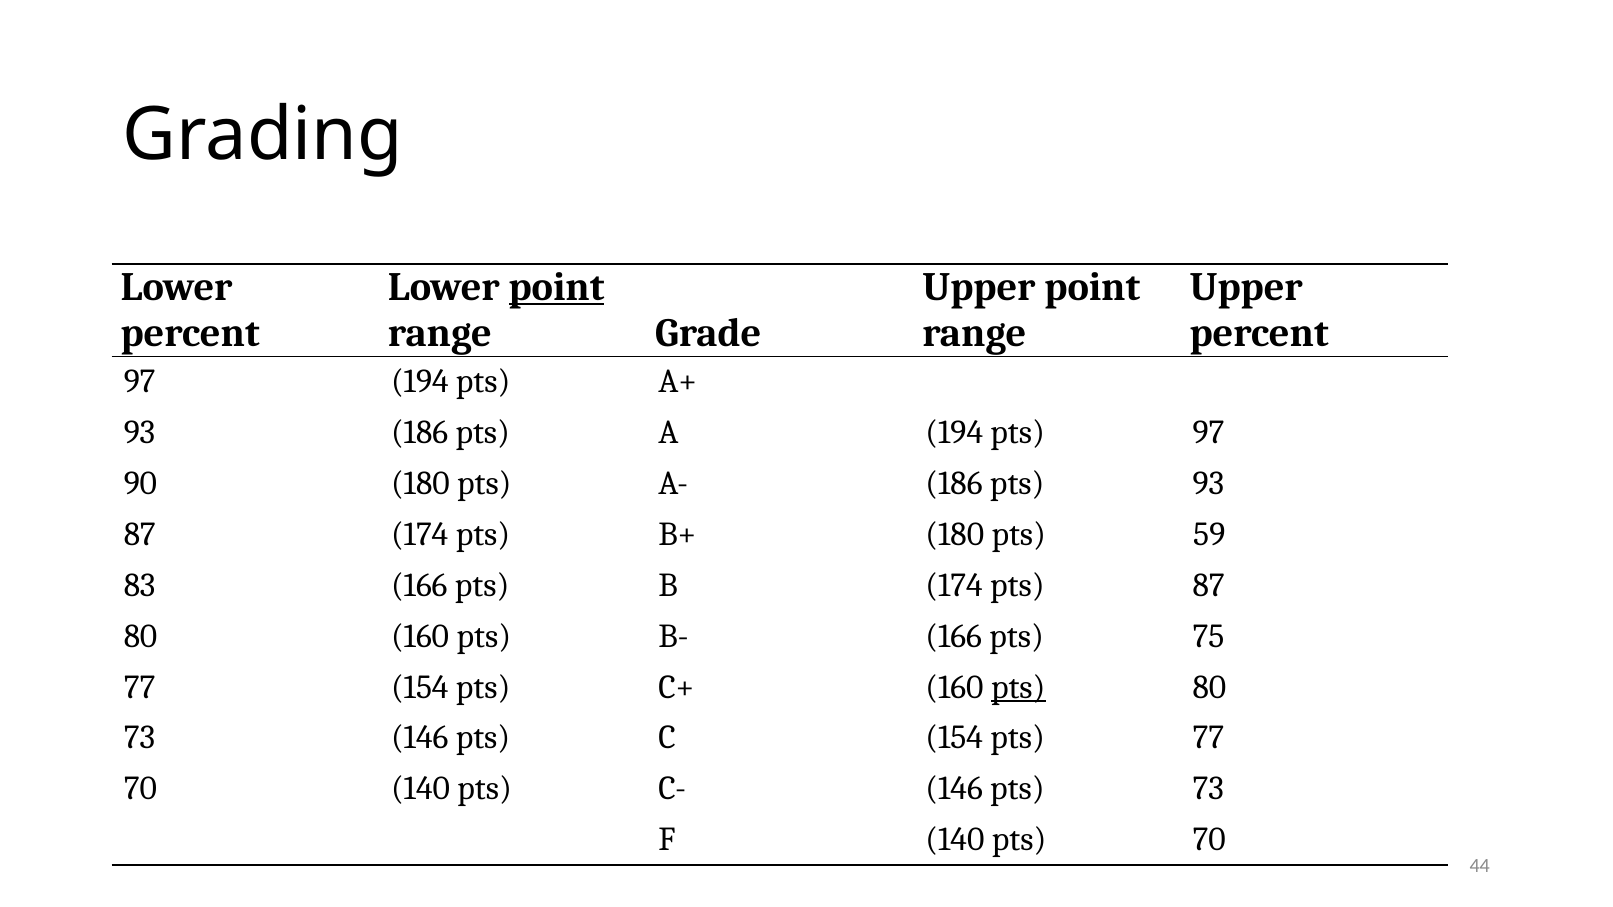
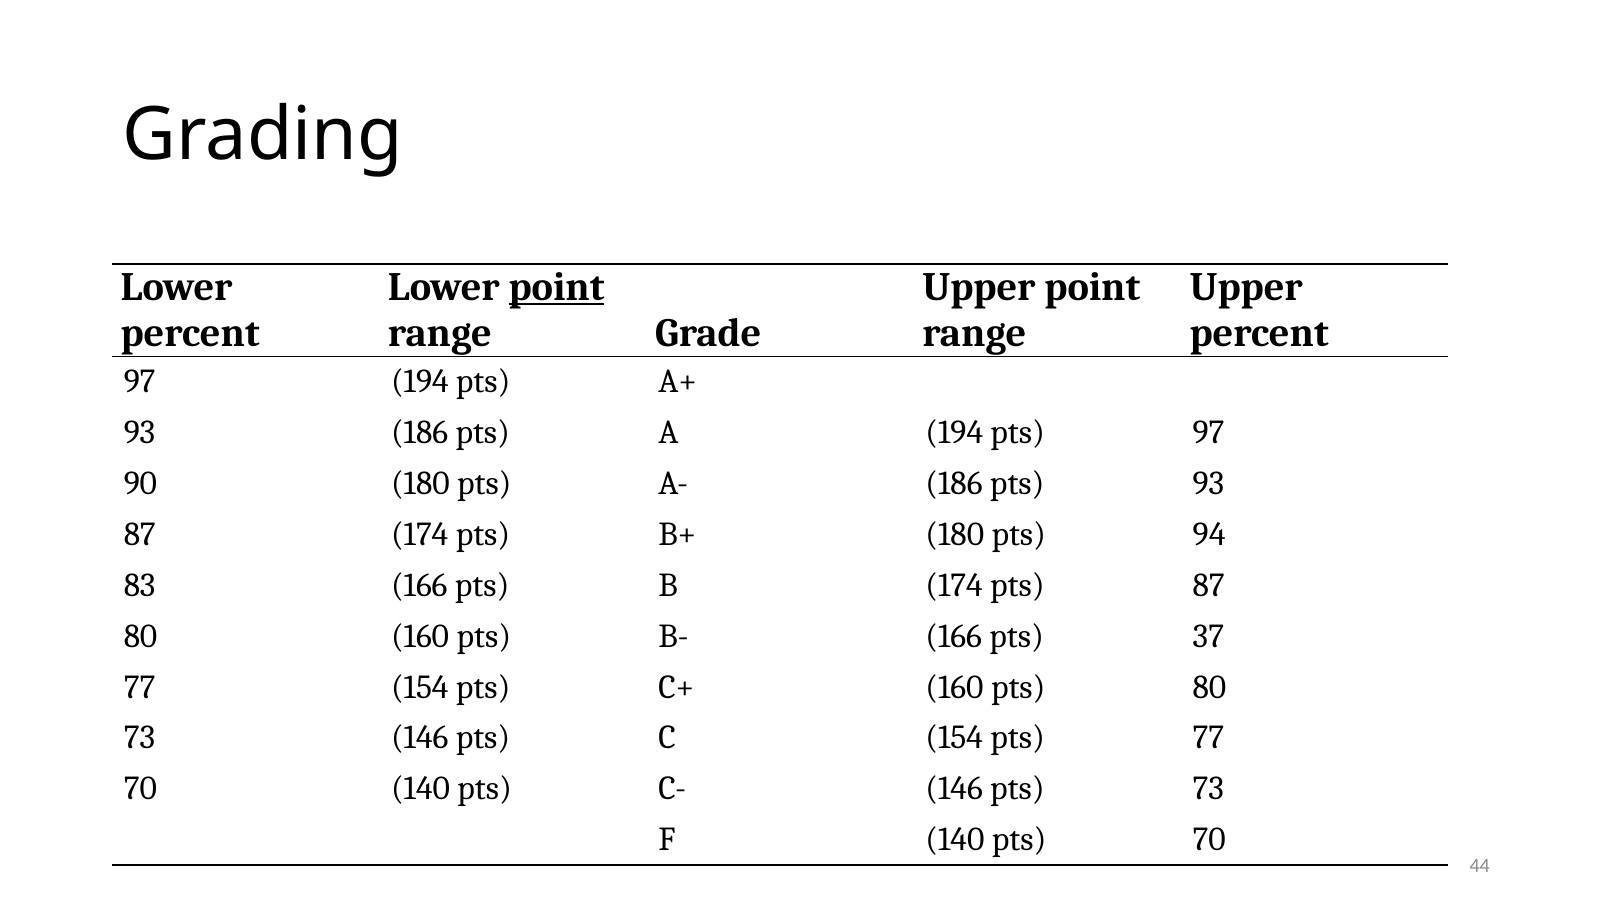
59: 59 -> 94
75: 75 -> 37
pts at (1018, 687) underline: present -> none
